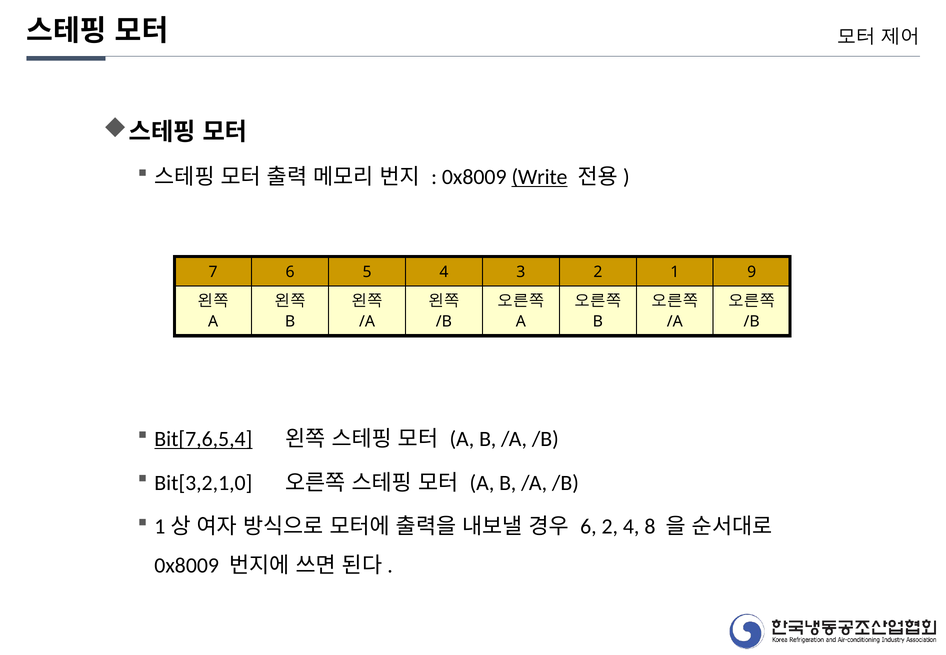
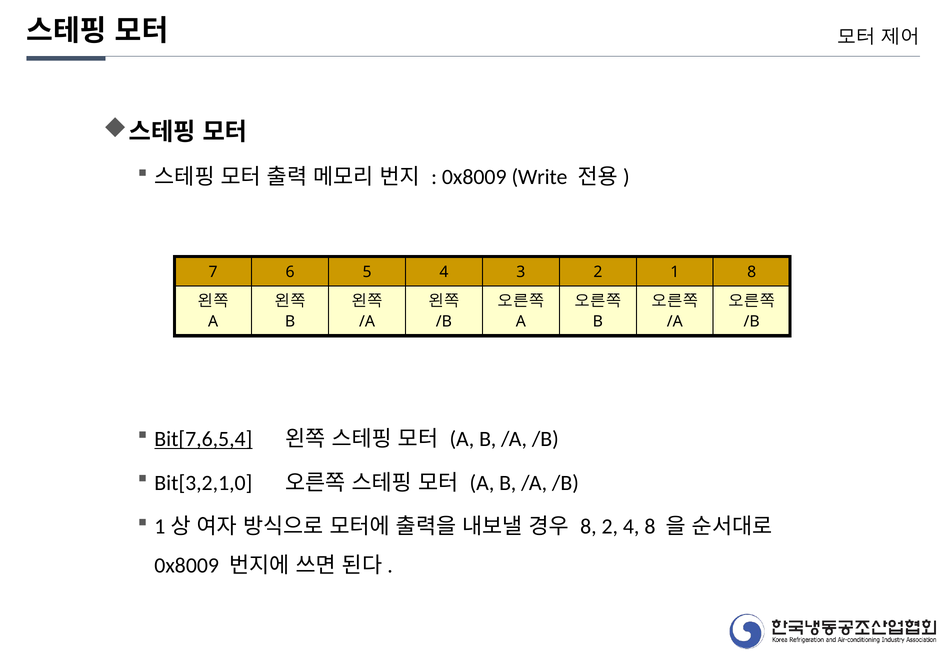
Write underline: present -> none
1 9: 9 -> 8
6 at (588, 526): 6 -> 8
